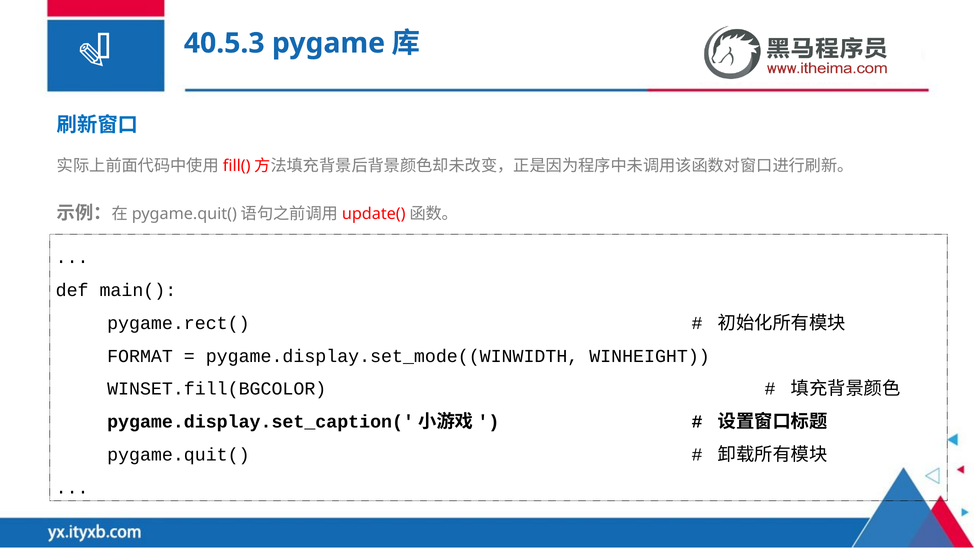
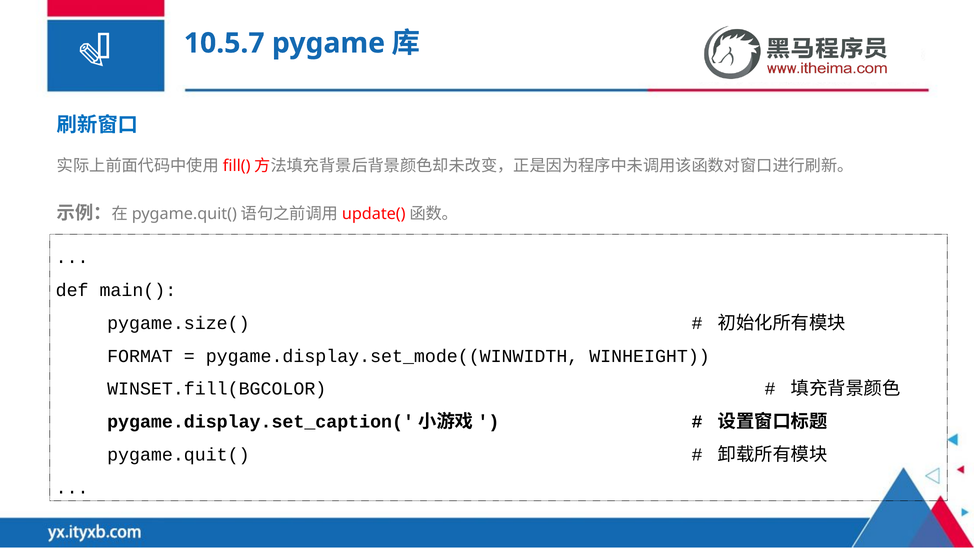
40.5.3: 40.5.3 -> 10.5.7
pygame.rect(: pygame.rect( -> pygame.size(
